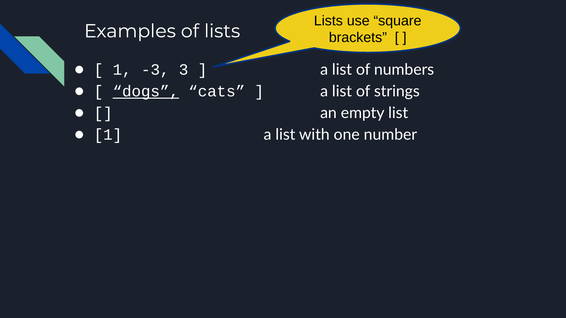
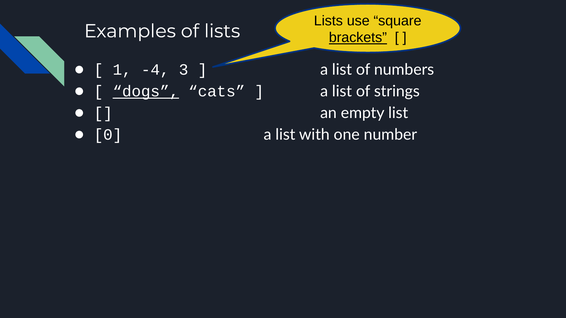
brackets underline: none -> present
-3: -3 -> -4
1 at (108, 135): 1 -> 0
